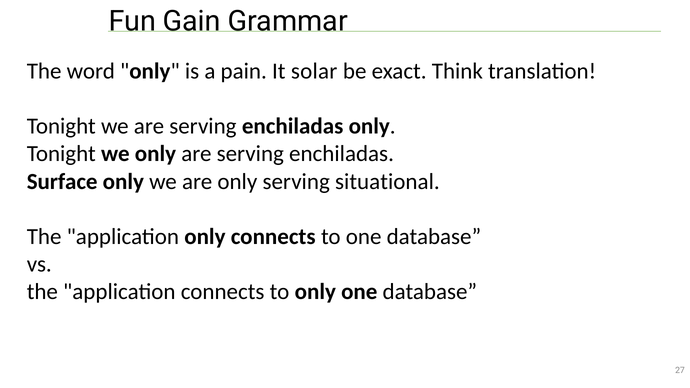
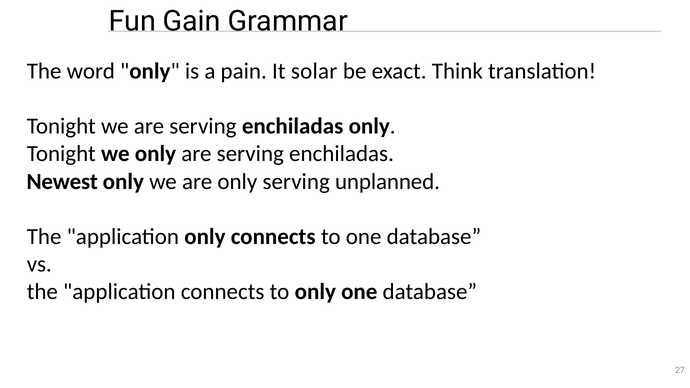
Surface: Surface -> Newest
situational: situational -> unplanned
